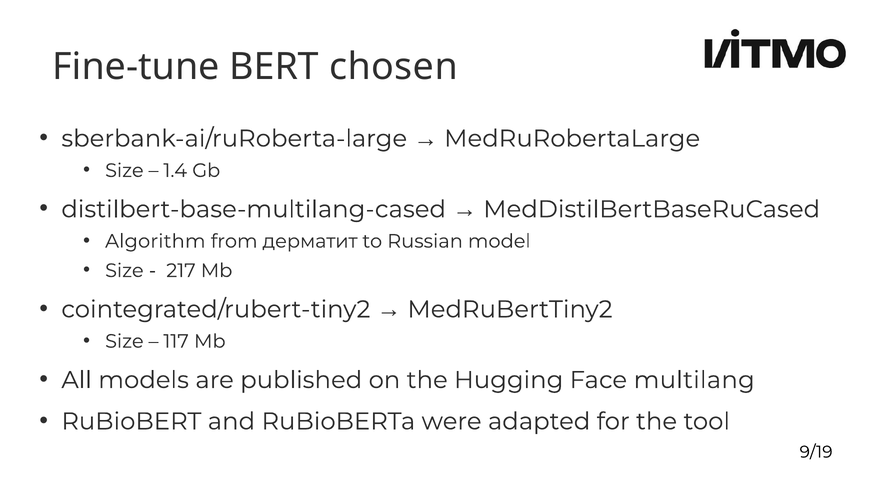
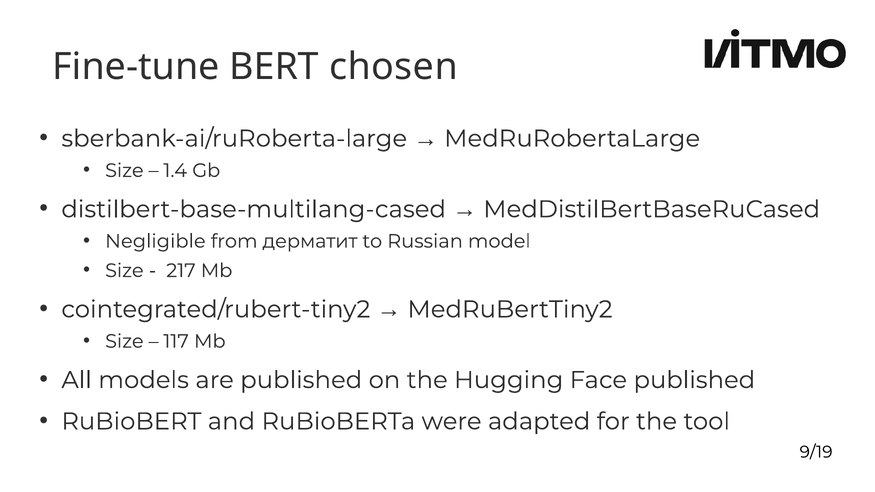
Algorithm: Algorithm -> Negligible
Face multilang: multilang -> published
